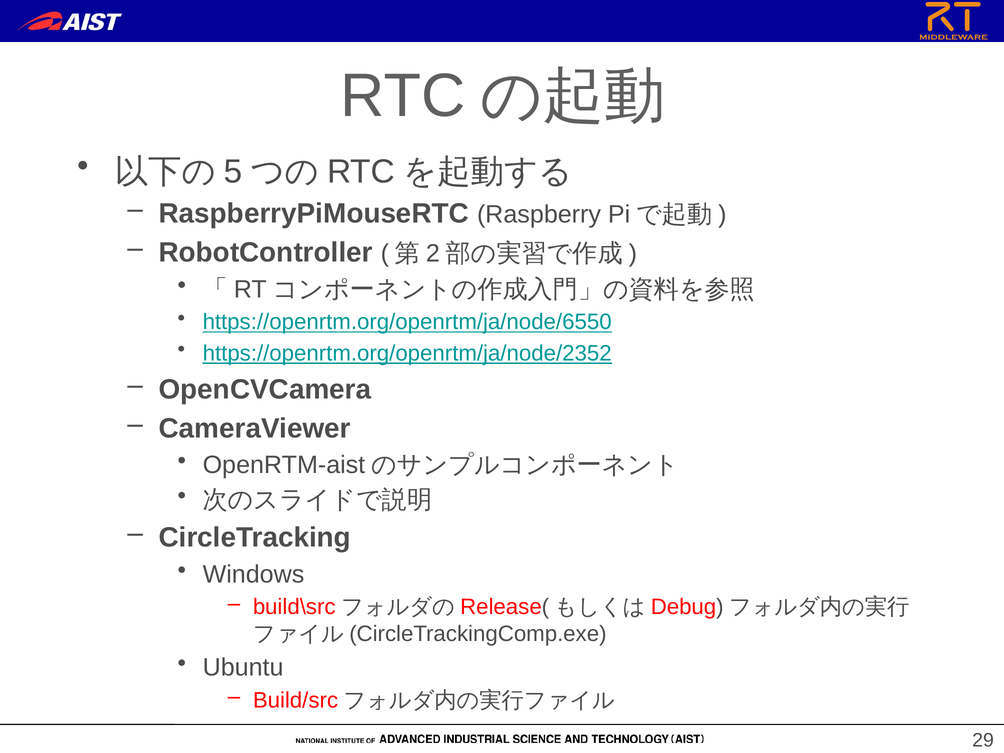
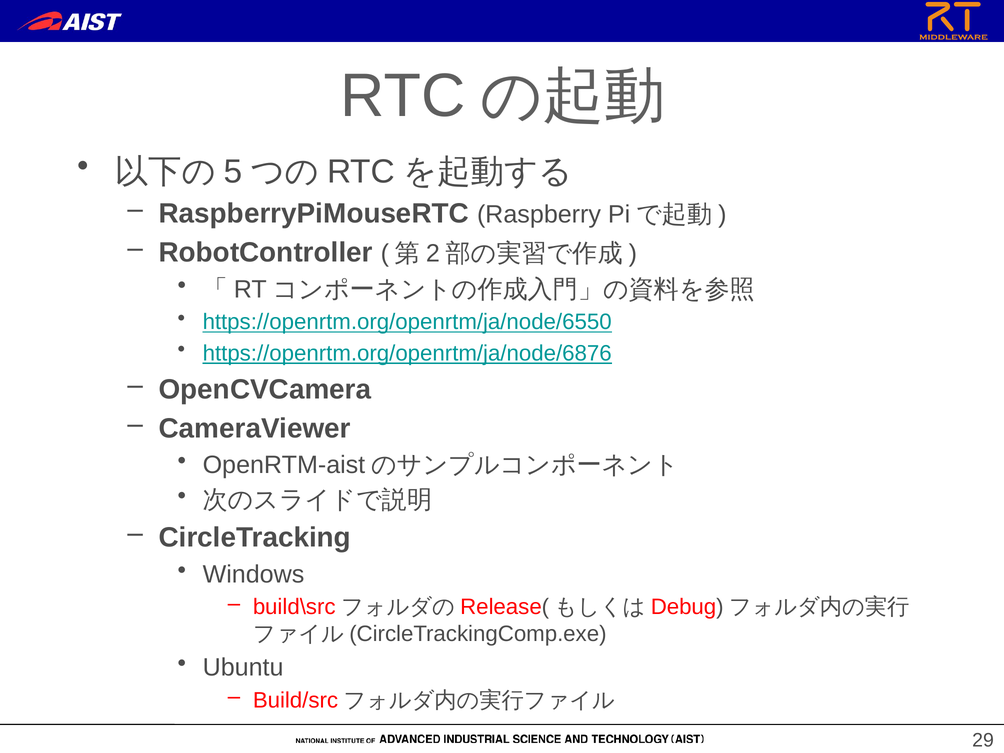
https://openrtm.org/openrtm/ja/node/2352: https://openrtm.org/openrtm/ja/node/2352 -> https://openrtm.org/openrtm/ja/node/6876
